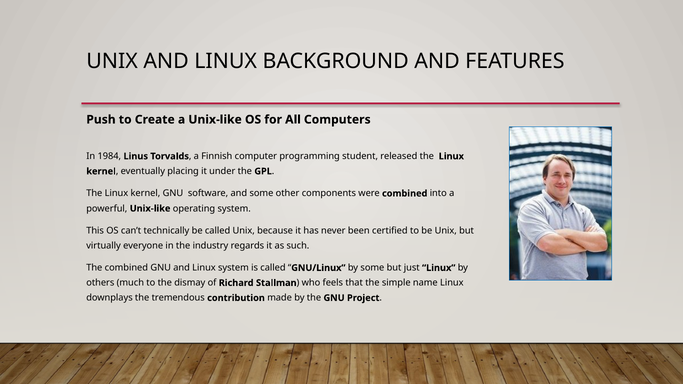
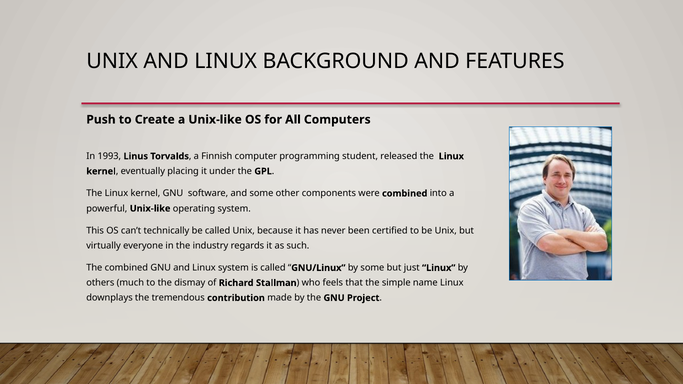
1984: 1984 -> 1993
